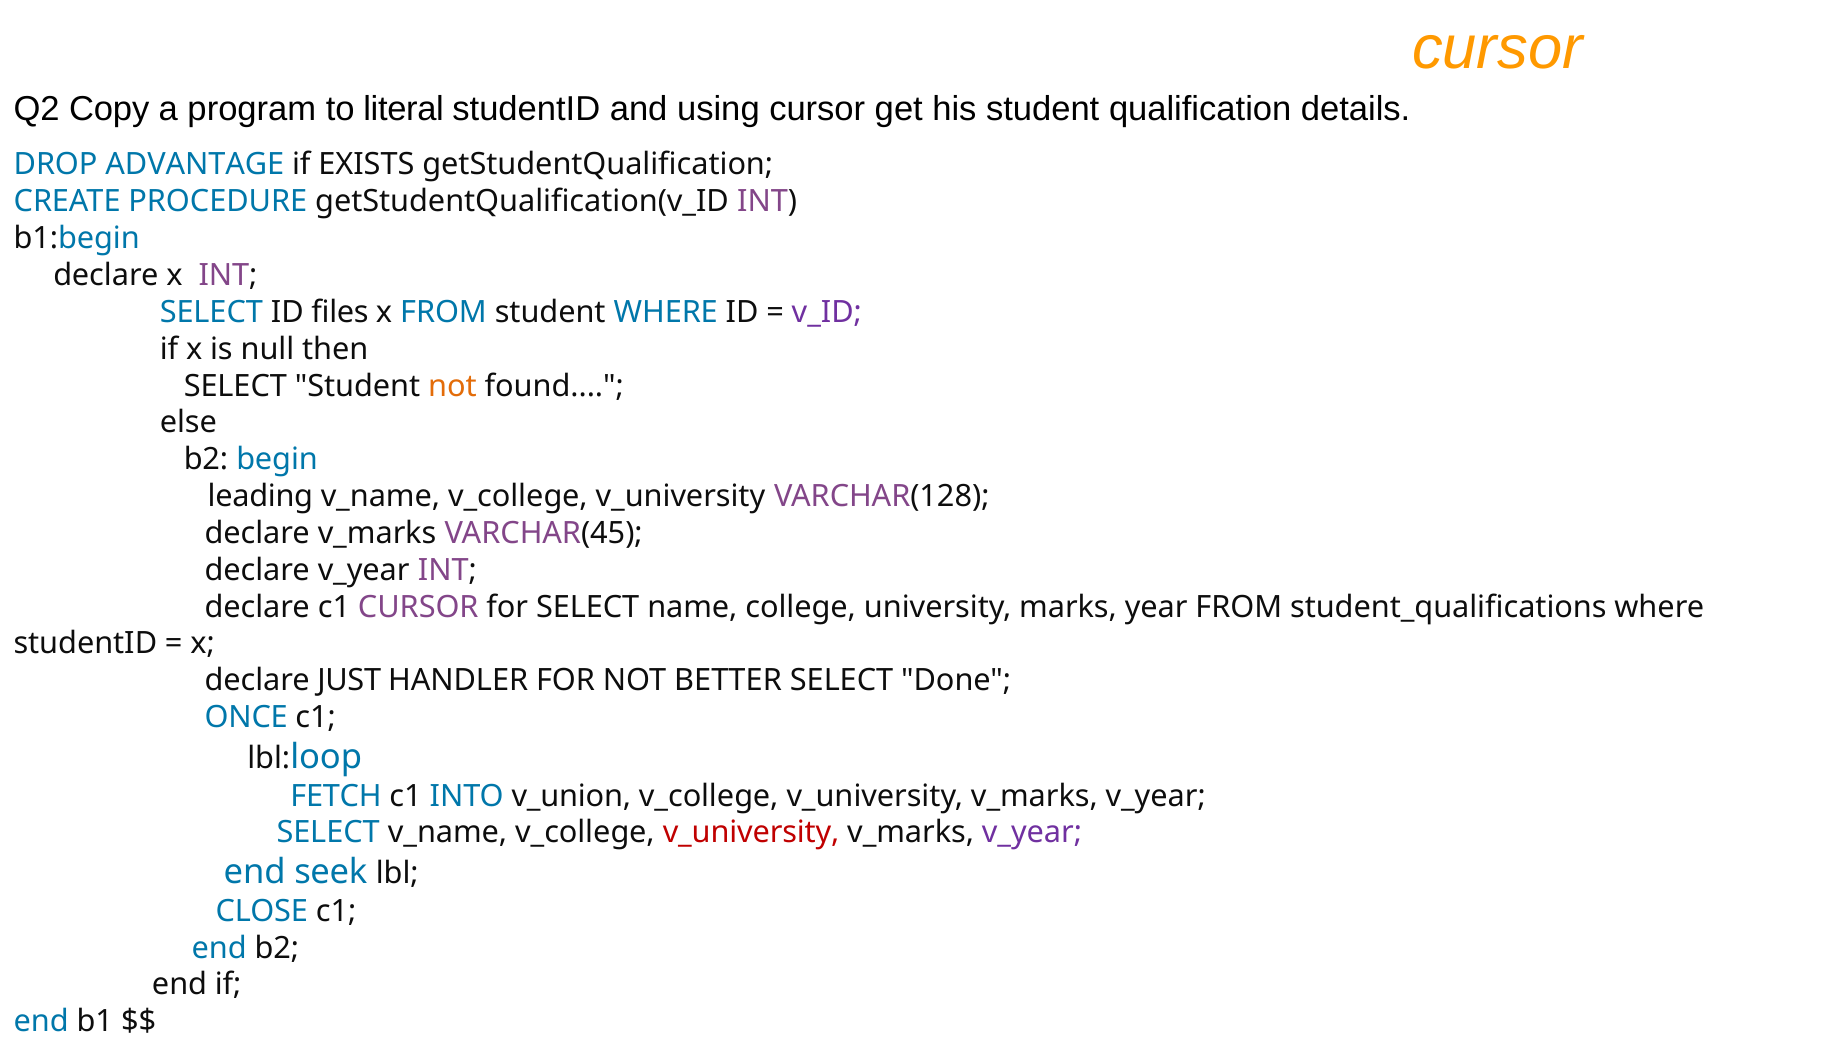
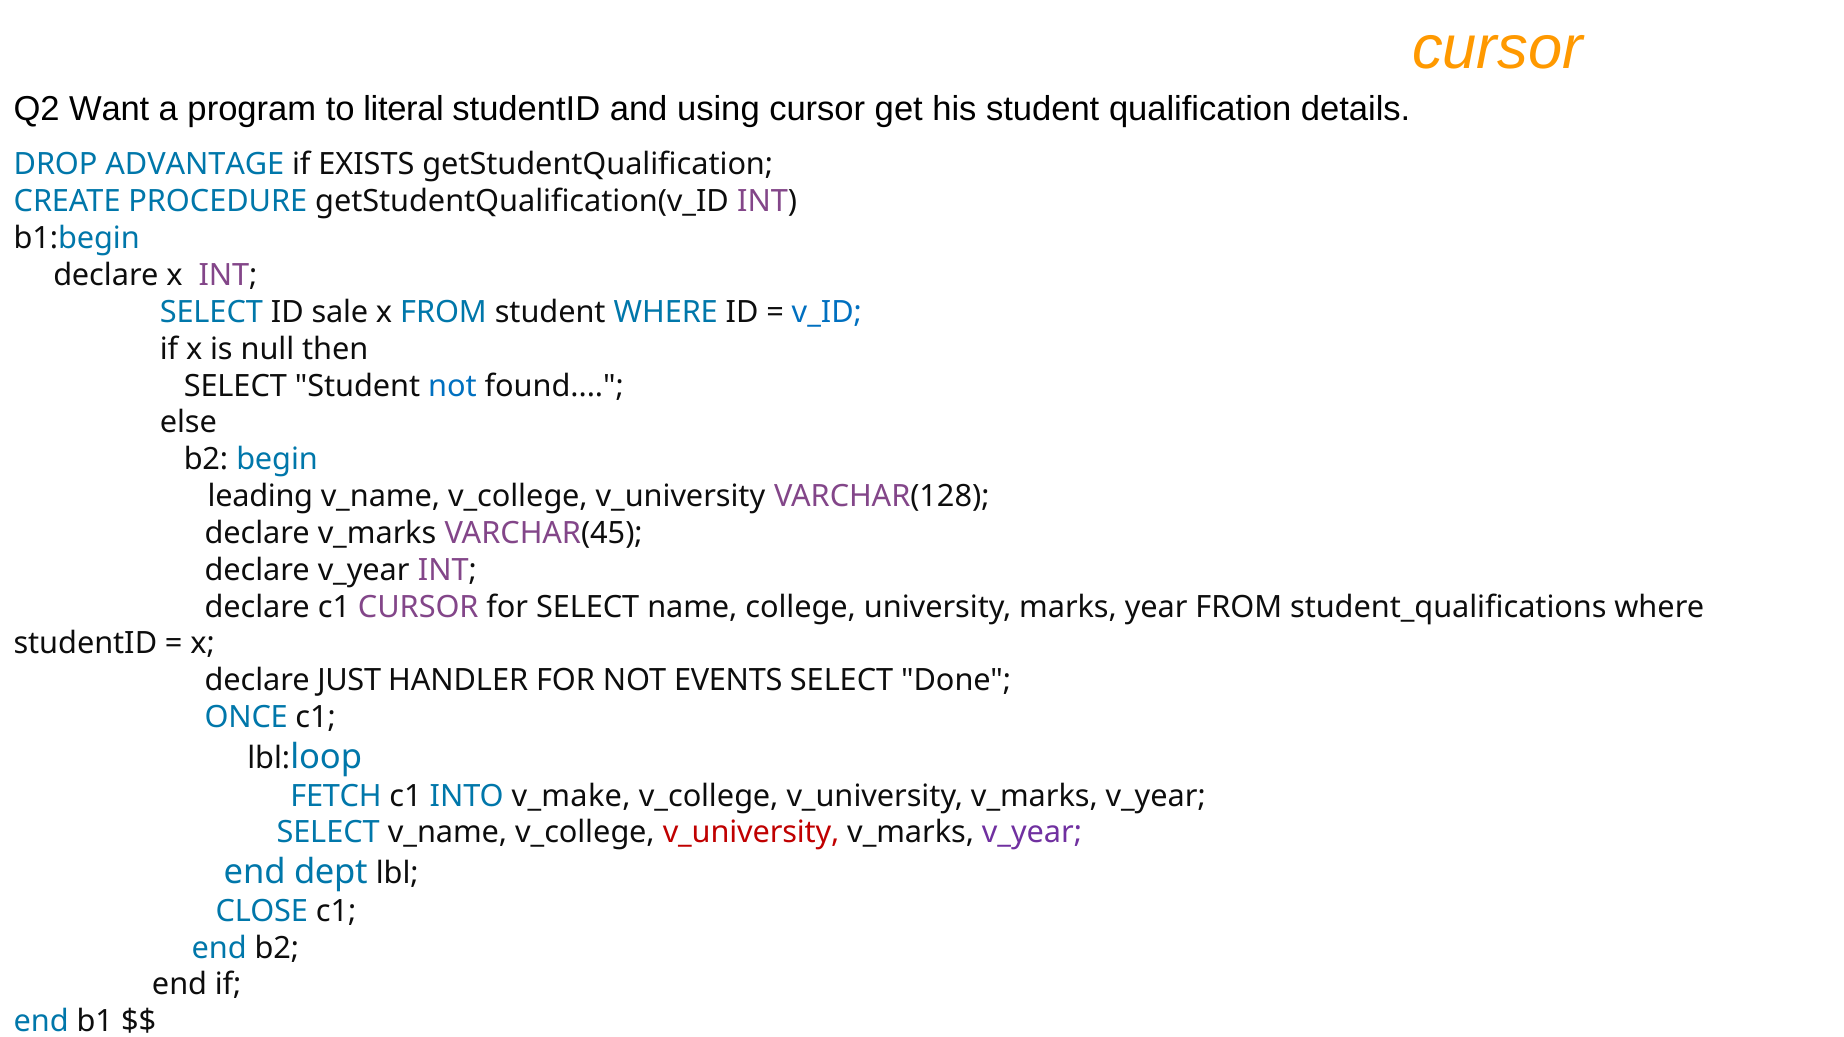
Copy: Copy -> Want
files: files -> sale
v_ID colour: purple -> blue
not at (452, 386) colour: orange -> blue
BETTER: BETTER -> EVENTS
v_union: v_union -> v_make
seek: seek -> dept
